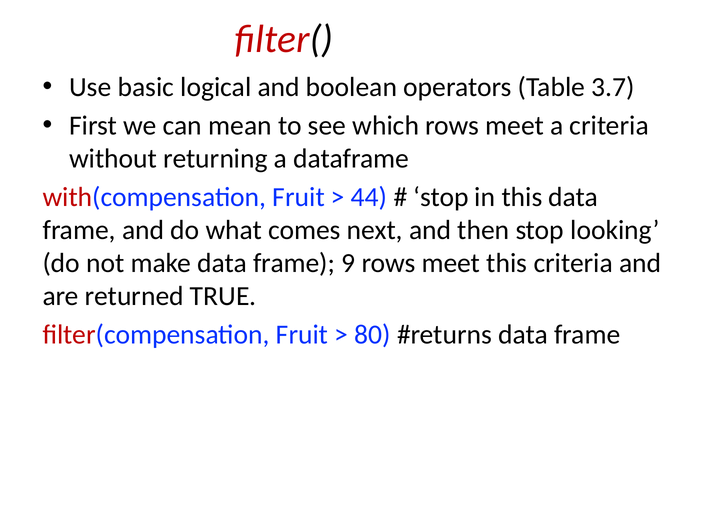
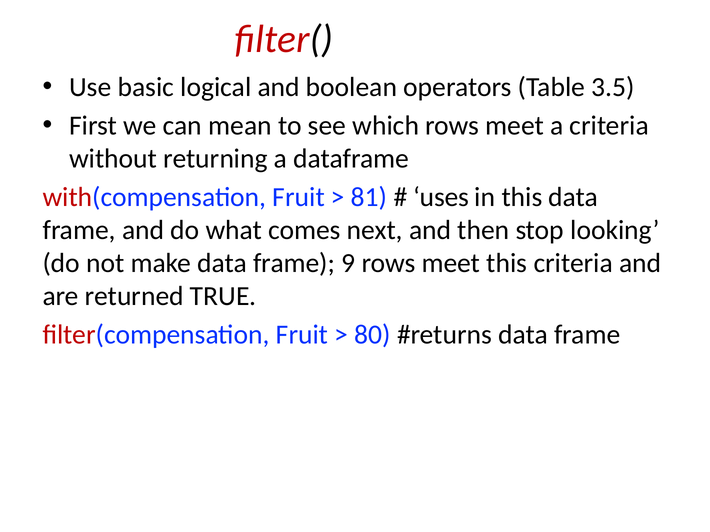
3.7: 3.7 -> 3.5
44: 44 -> 81
stop at (441, 197): stop -> uses
